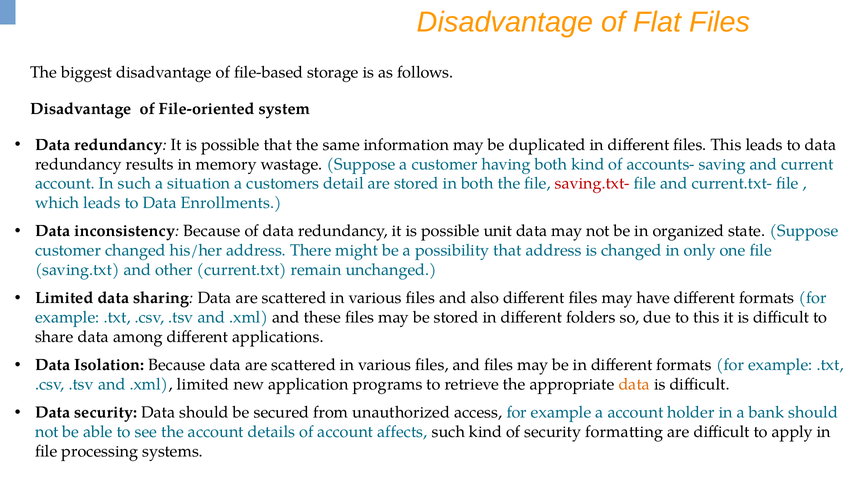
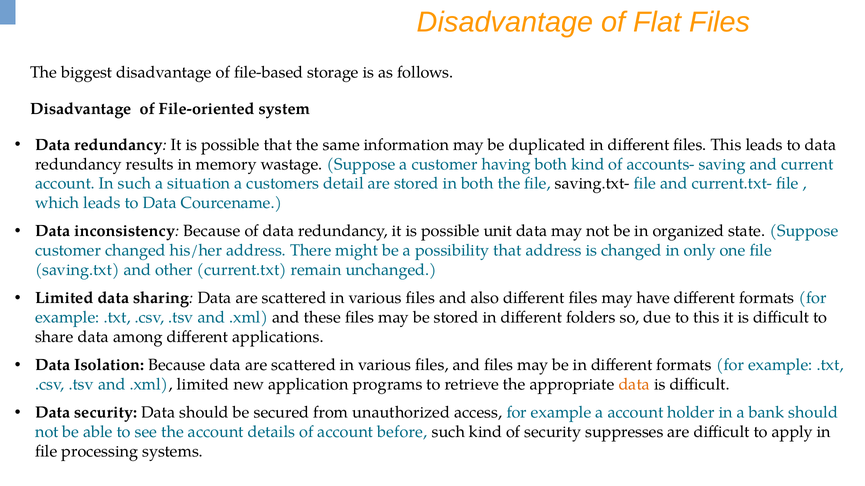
saving.txt- colour: red -> black
Enrollments: Enrollments -> Courcename
affects: affects -> before
formatting: formatting -> suppresses
